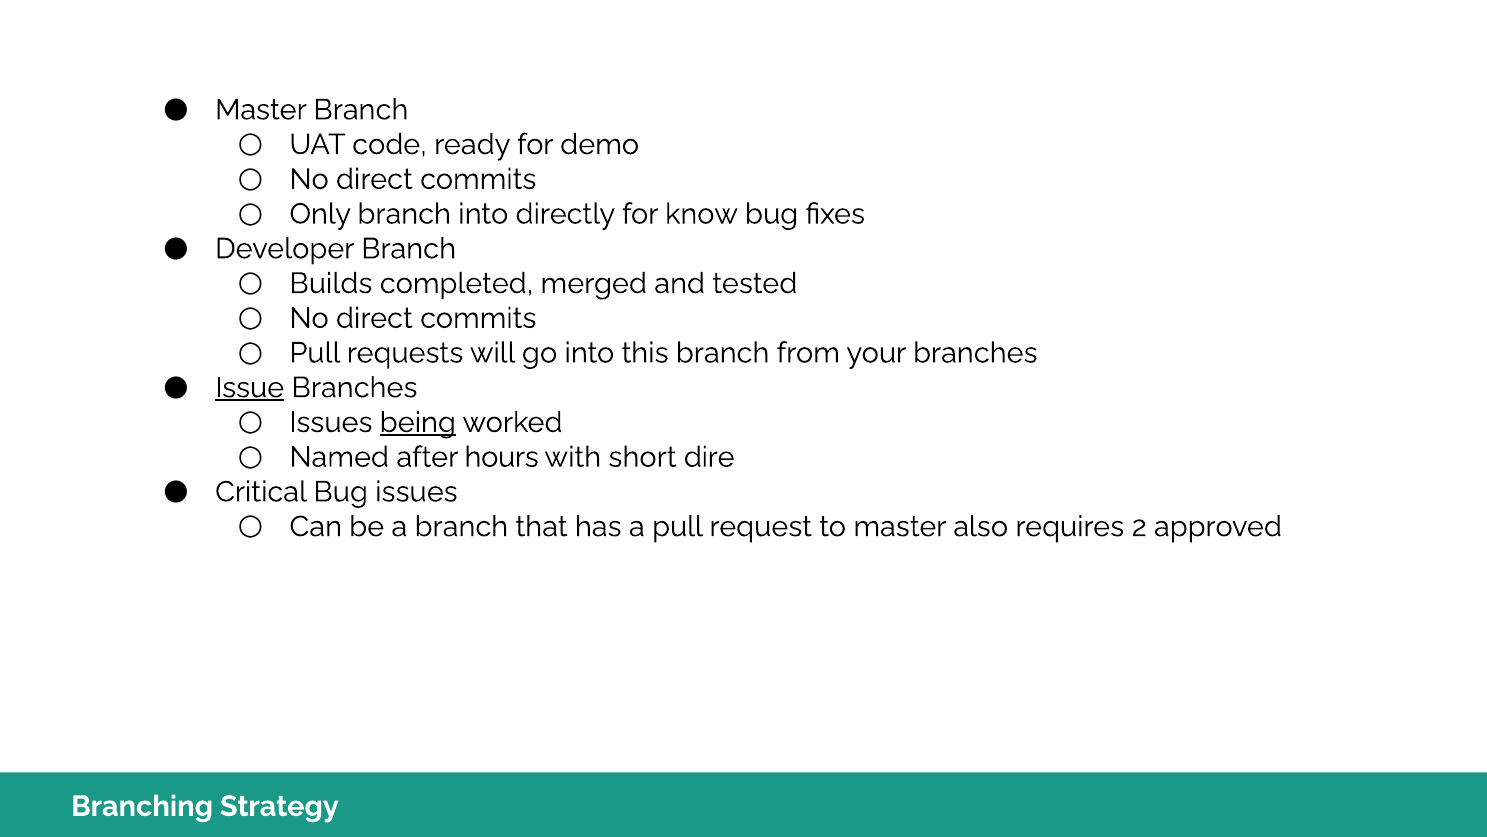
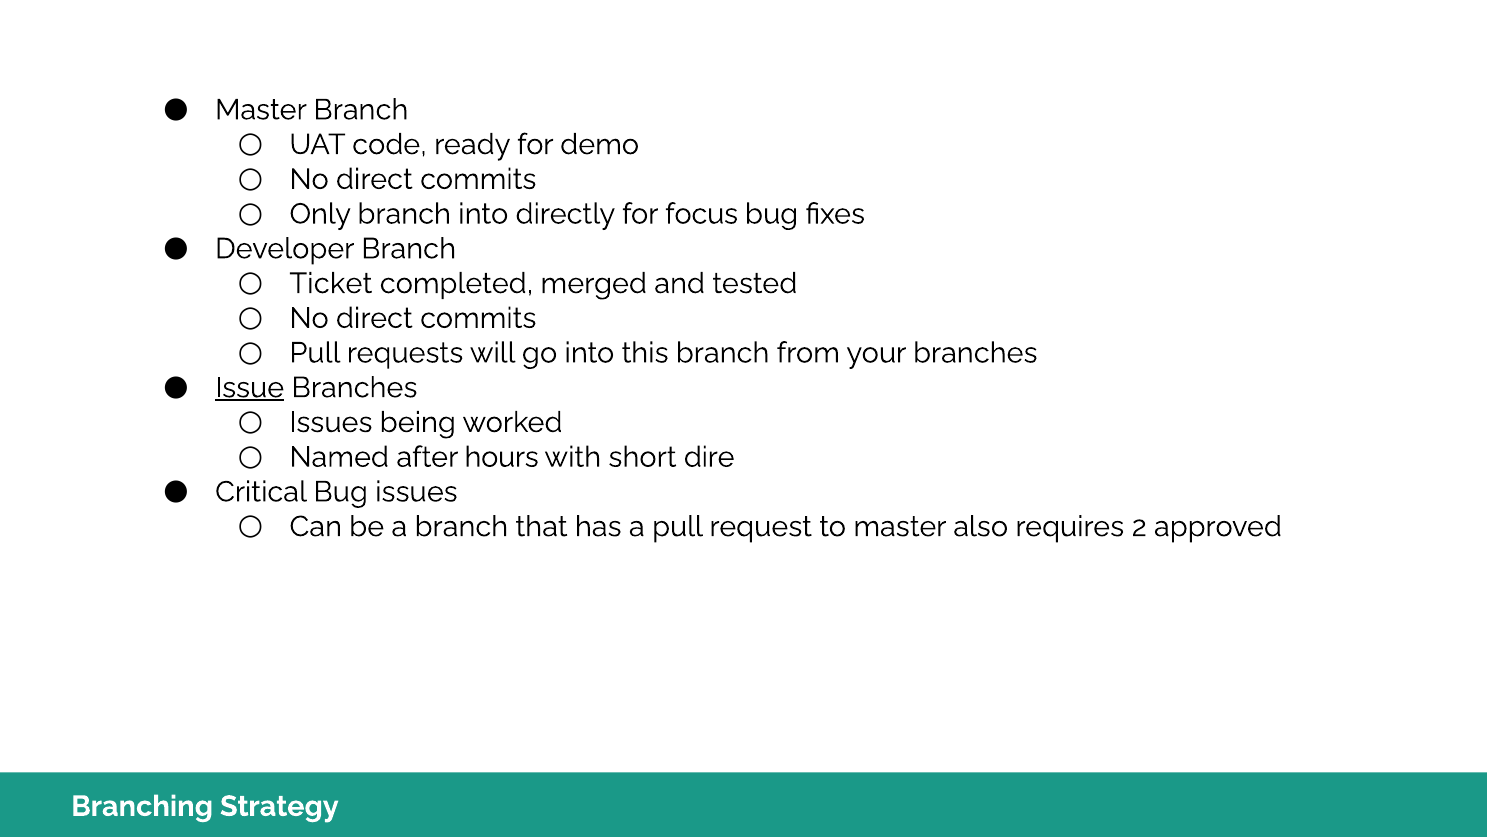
know: know -> focus
Builds: Builds -> Ticket
being underline: present -> none
